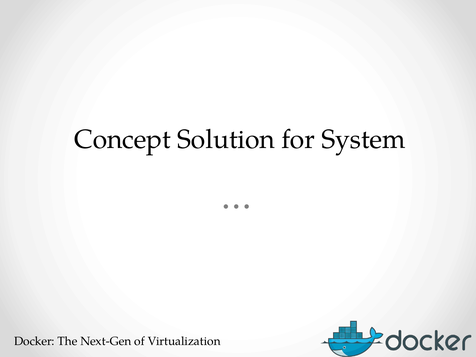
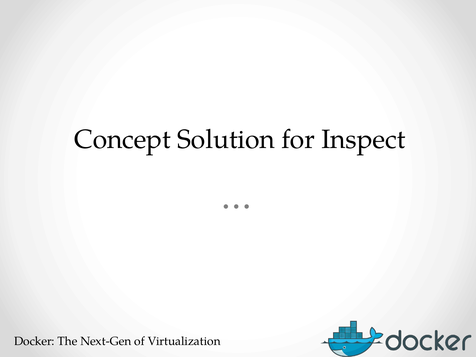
System: System -> Inspect
